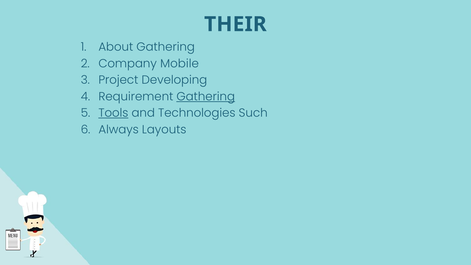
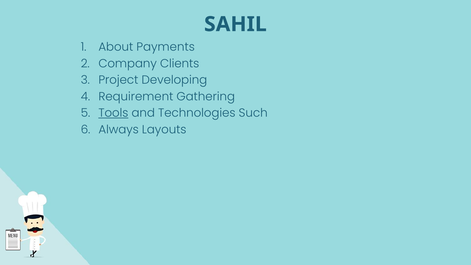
THEIR: THEIR -> SAHIL
About Gathering: Gathering -> Payments
Mobile: Mobile -> Clients
Gathering at (206, 96) underline: present -> none
